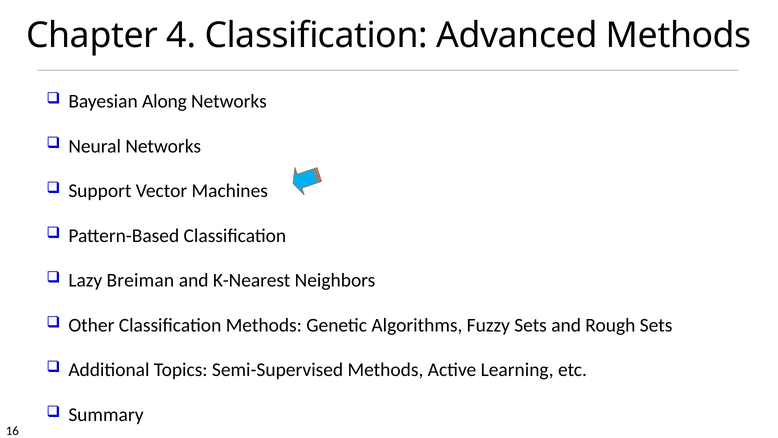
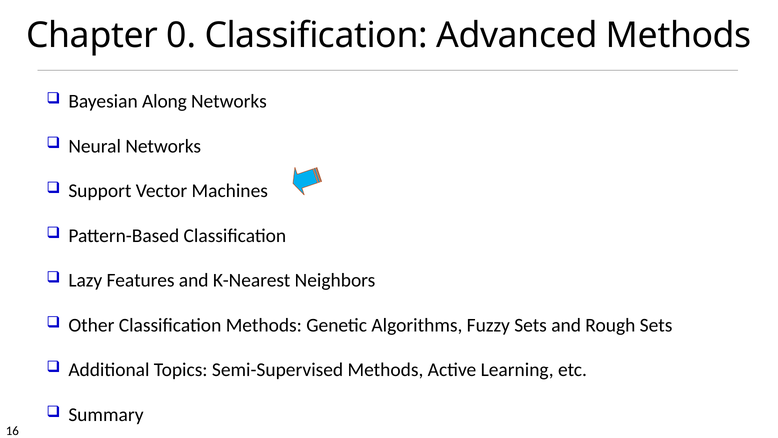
4: 4 -> 0
Breiman: Breiman -> Features
